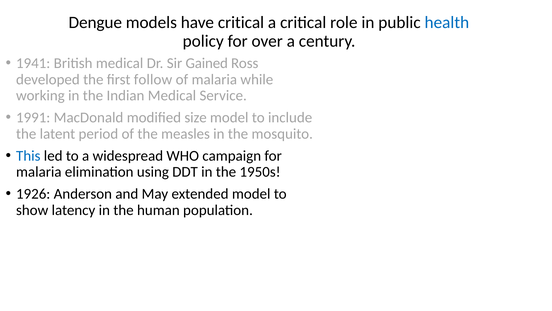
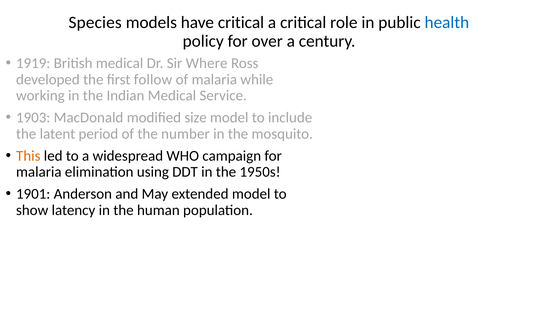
Dengue: Dengue -> Species
1941: 1941 -> 1919
Gained: Gained -> Where
1991: 1991 -> 1903
measles: measles -> number
This colour: blue -> orange
1926: 1926 -> 1901
